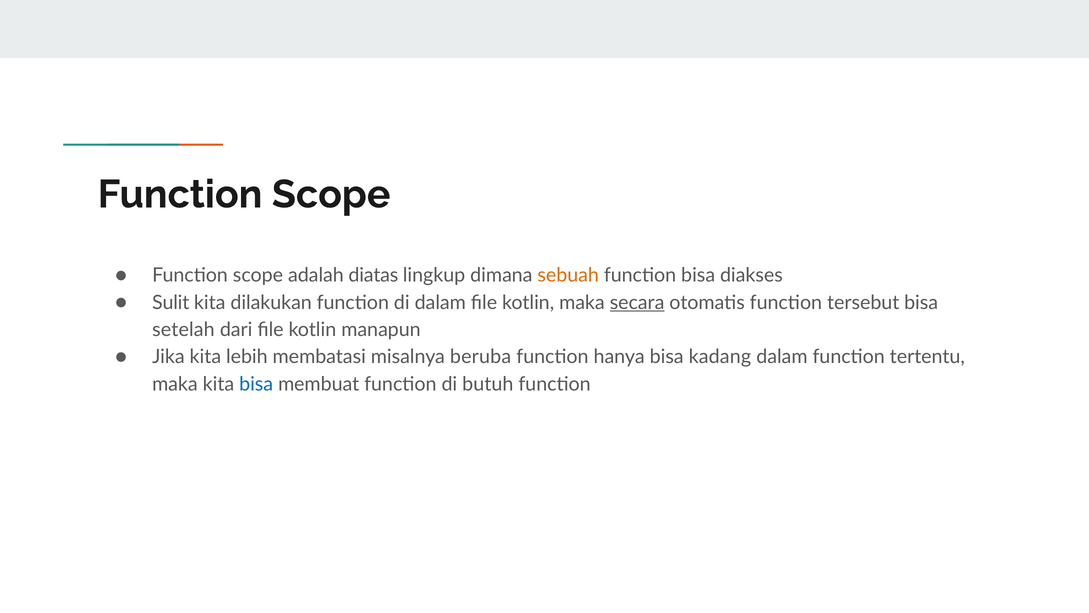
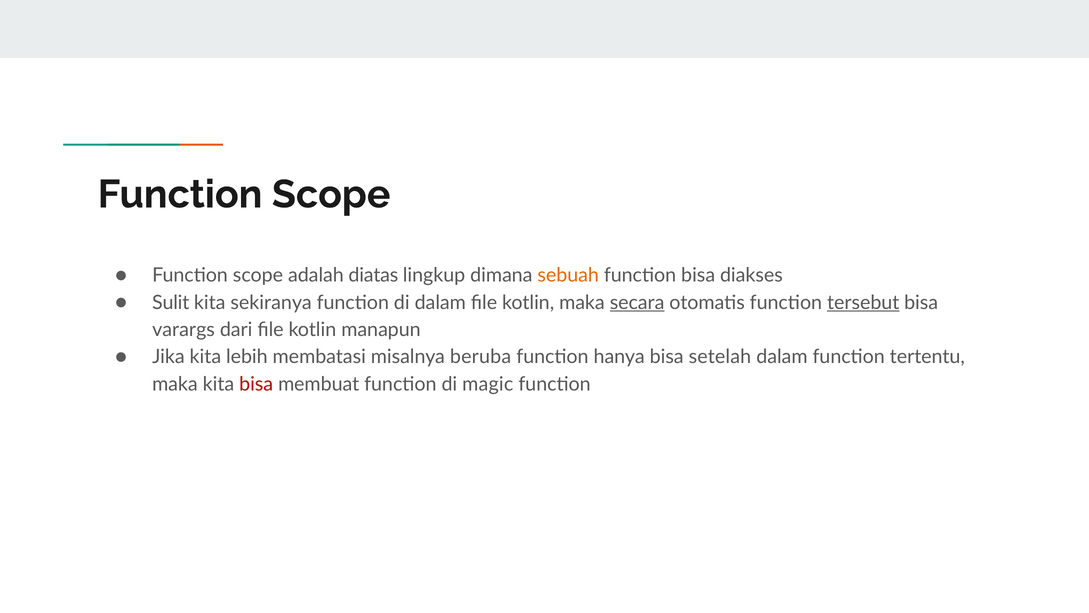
dilakukan: dilakukan -> sekiranya
tersebut underline: none -> present
setelah: setelah -> varargs
kadang: kadang -> setelah
bisa at (256, 384) colour: blue -> red
butuh: butuh -> magic
